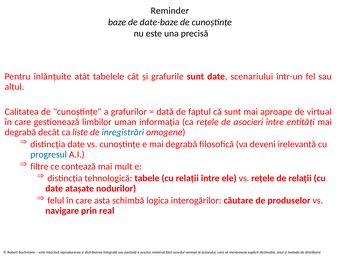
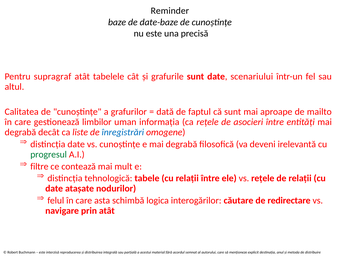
înlănțuite: înlănțuite -> supragraf
virtual: virtual -> mailto
progresul colour: blue -> green
produselor: produselor -> redirectare
prin real: real -> atât
